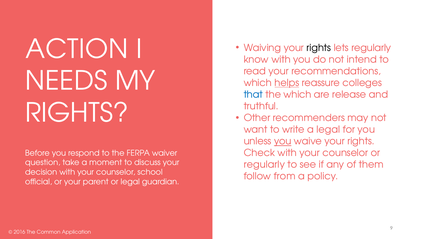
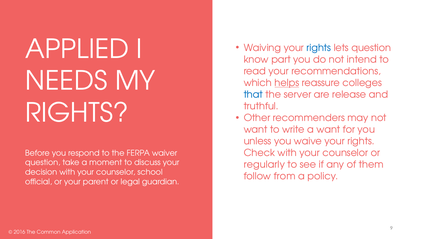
rights at (319, 48) colour: black -> blue
lets regularly: regularly -> question
ACTION: ACTION -> APPLIED
know with: with -> part
the which: which -> server
a legal: legal -> want
you at (283, 141) underline: present -> none
